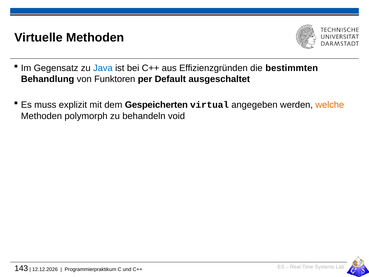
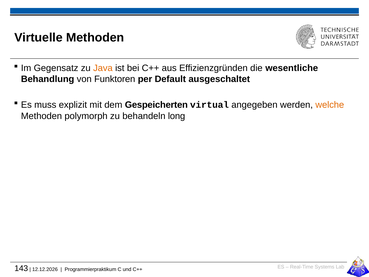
Java colour: blue -> orange
bestimmten: bestimmten -> wesentliche
void: void -> long
